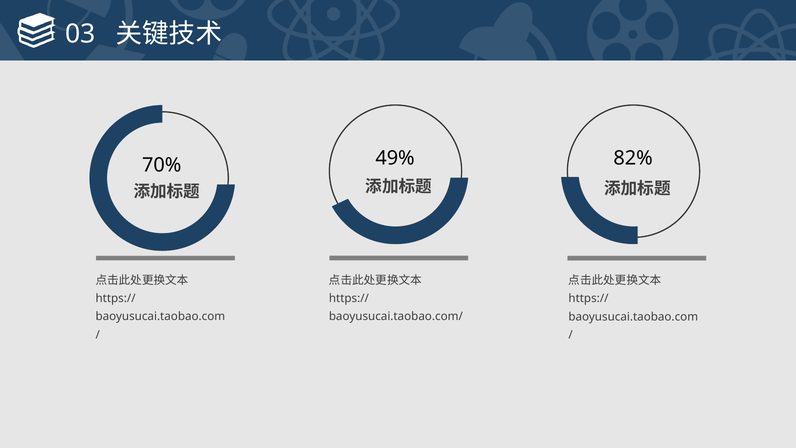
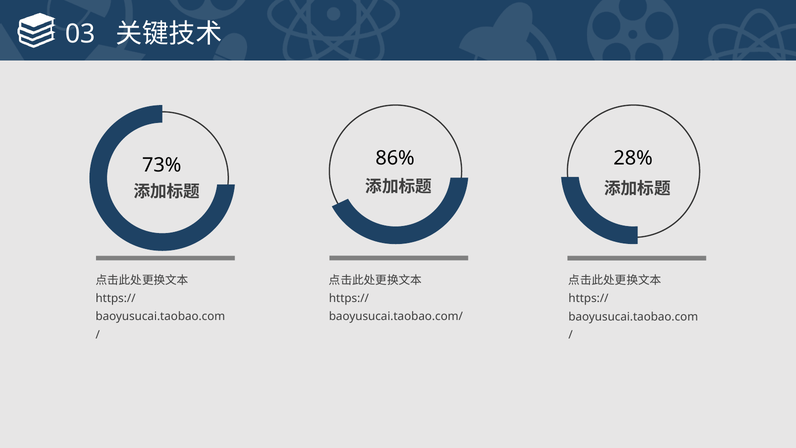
49%: 49% -> 86%
82%: 82% -> 28%
70%: 70% -> 73%
